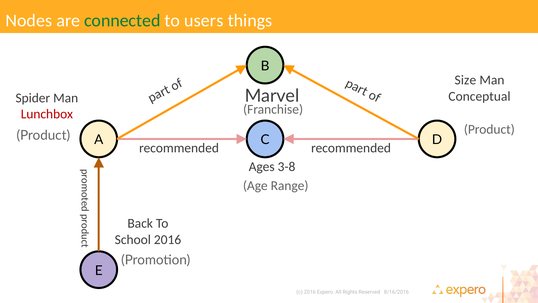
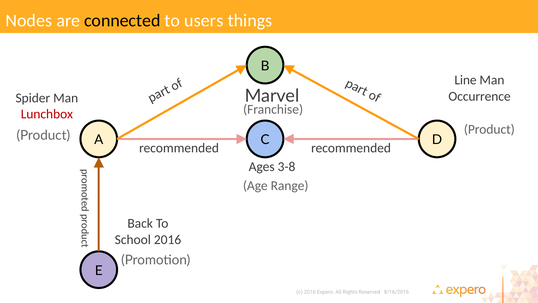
connected colour: green -> black
Size: Size -> Line
Conceptual: Conceptual -> Occurrence
